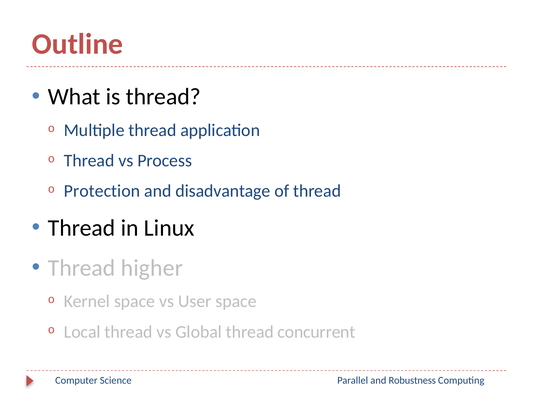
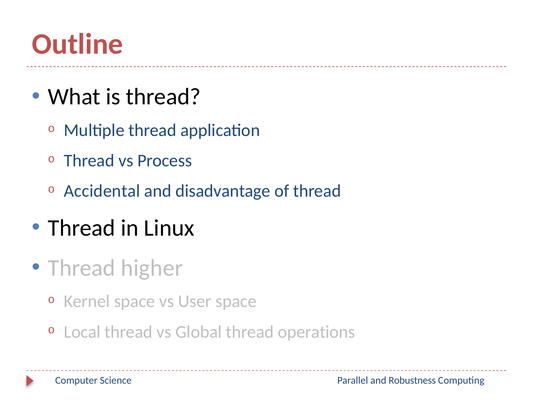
Protection: Protection -> Accidental
concurrent: concurrent -> operations
